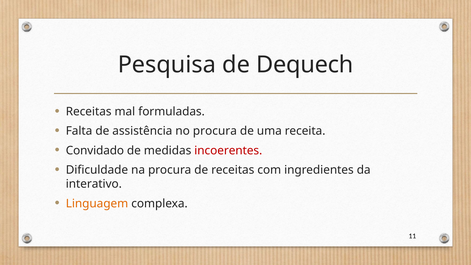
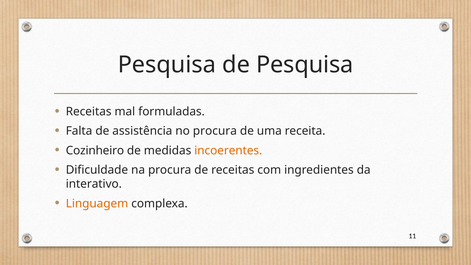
de Dequech: Dequech -> Pesquisa
Convidado: Convidado -> Cozinheiro
incoerentes colour: red -> orange
